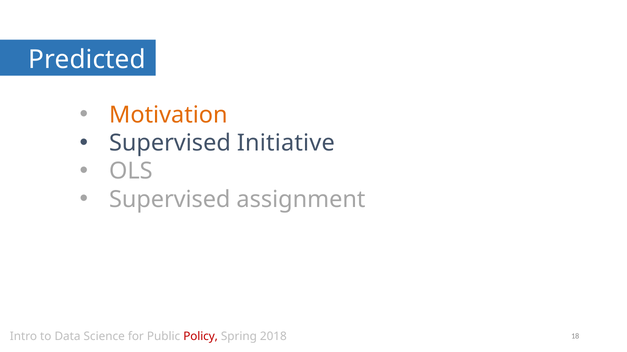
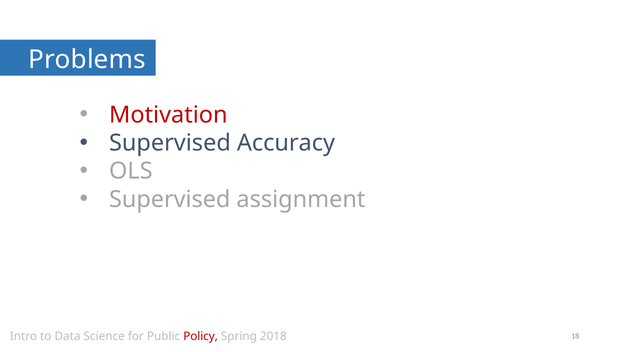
Predicted: Predicted -> Problems
Motivation colour: orange -> red
Initiative: Initiative -> Accuracy
